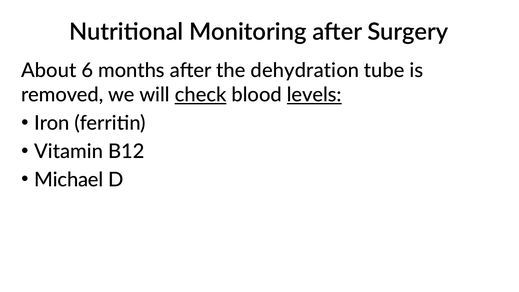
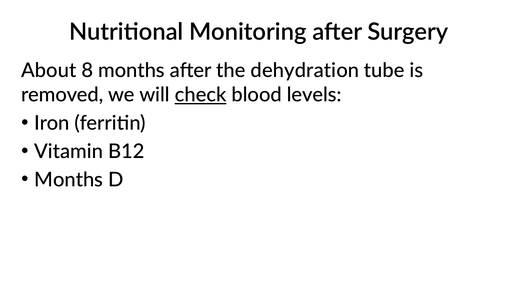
6: 6 -> 8
levels underline: present -> none
Michael at (69, 180): Michael -> Months
